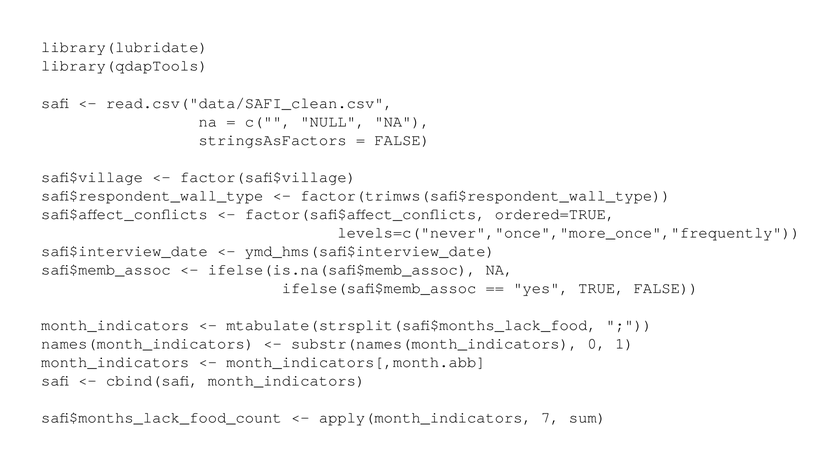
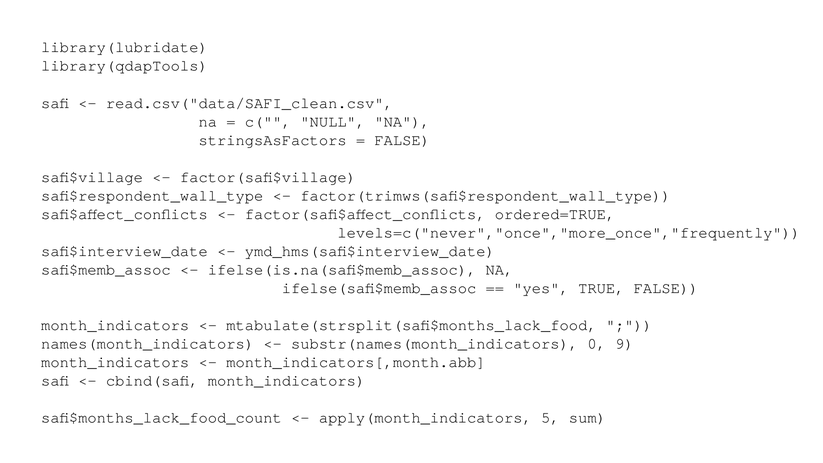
1: 1 -> 9
7: 7 -> 5
